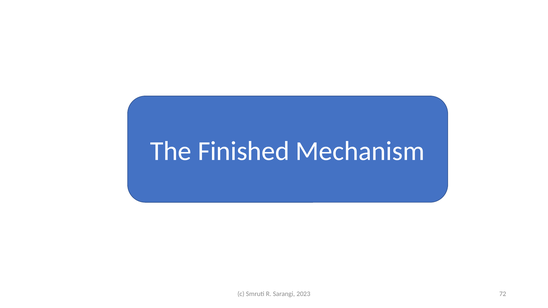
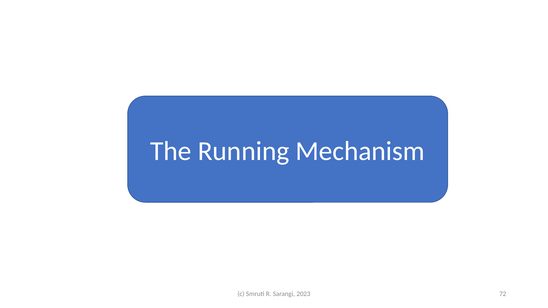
Finished: Finished -> Running
